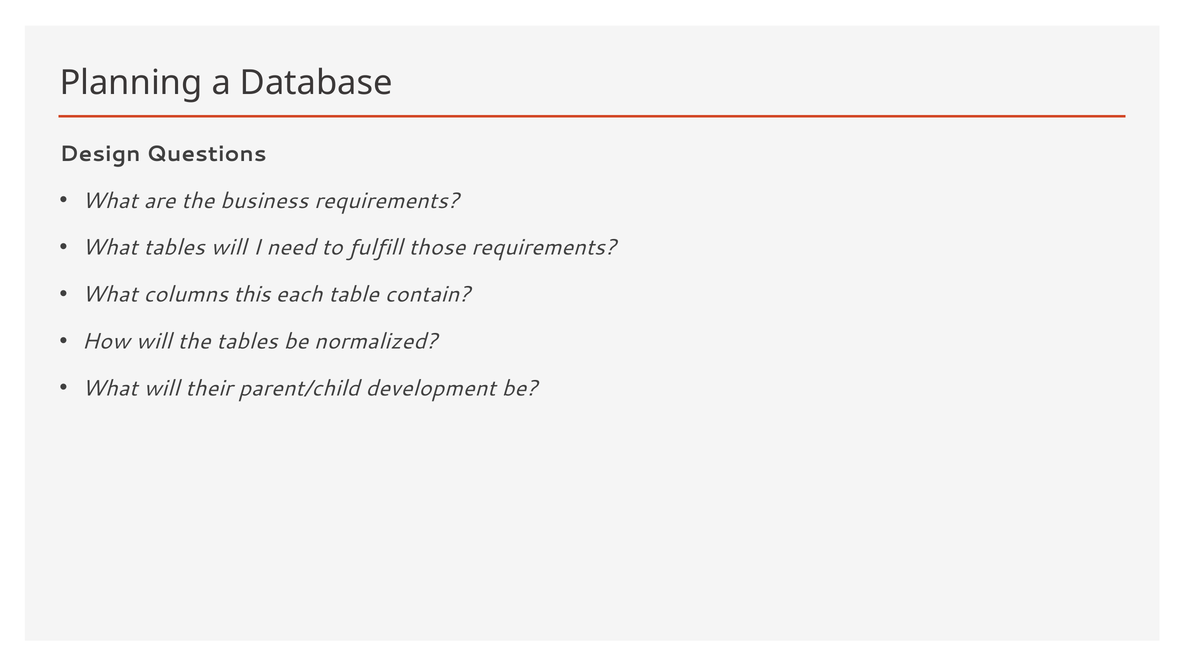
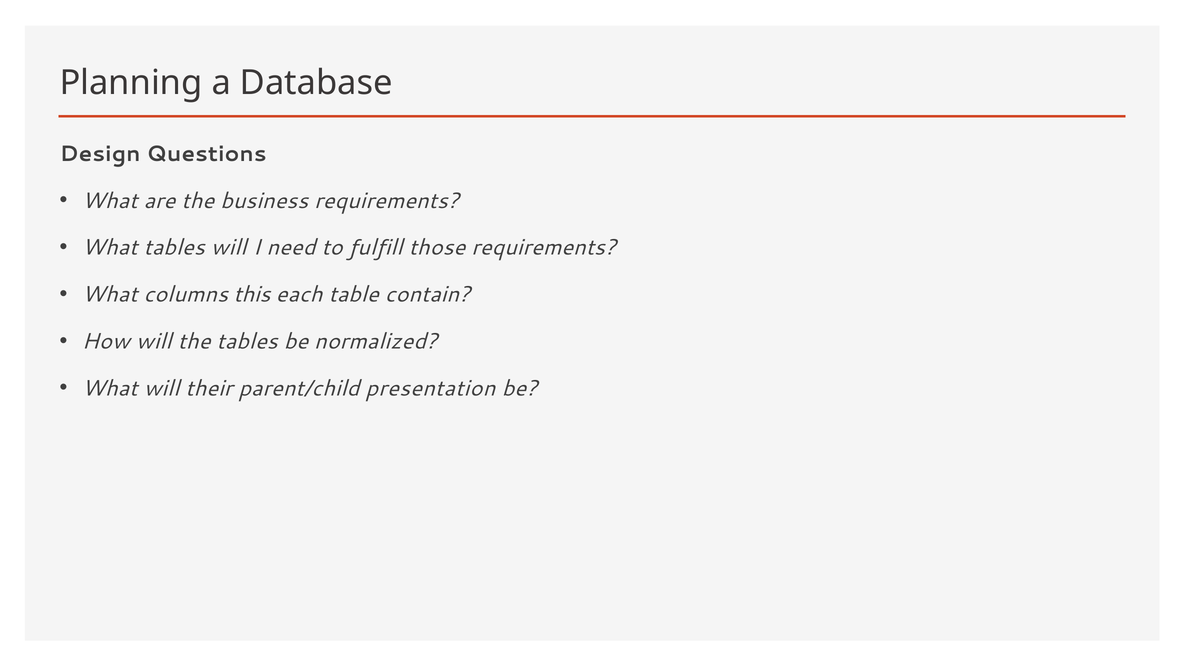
development: development -> presentation
